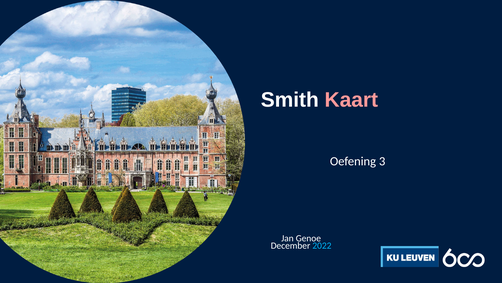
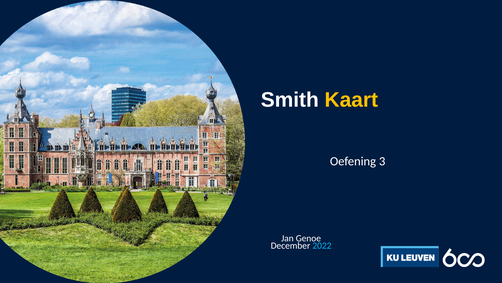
Kaart colour: pink -> yellow
